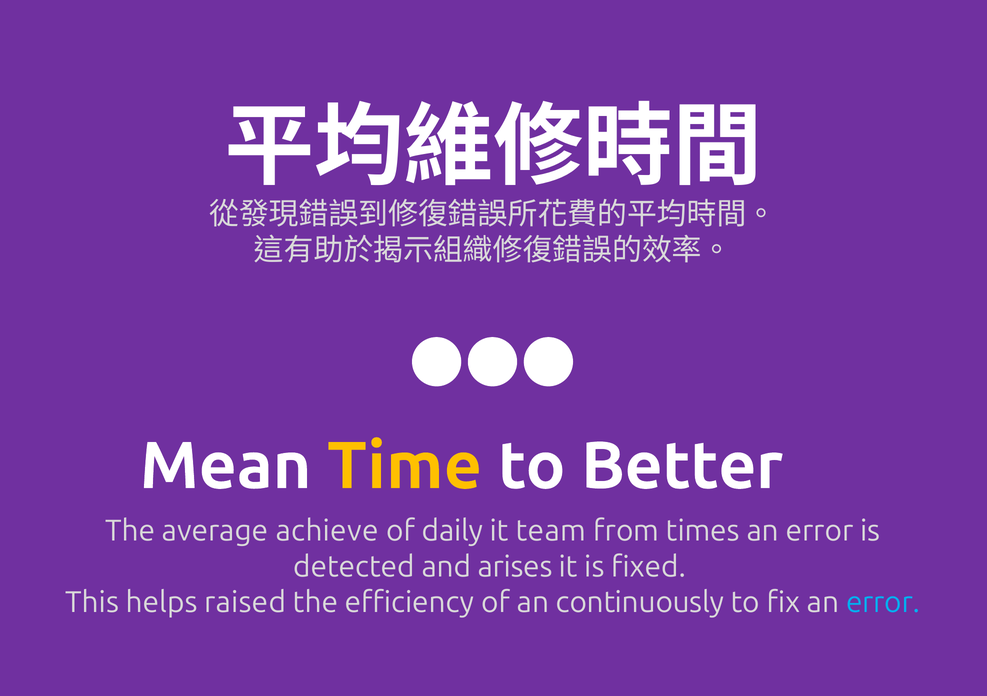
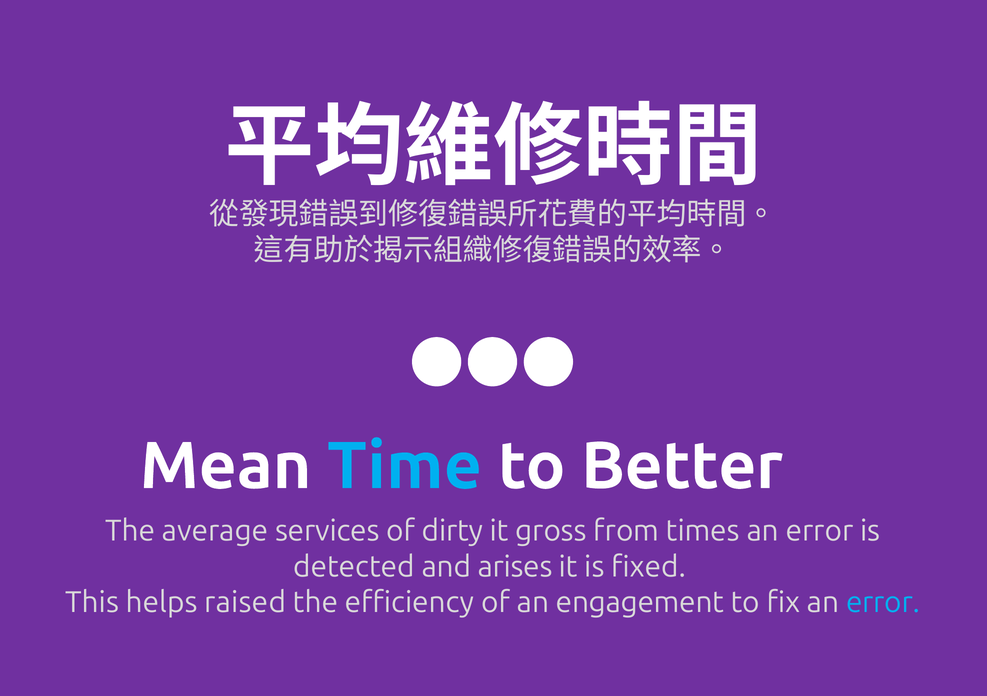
Time colour: yellow -> light blue
achieve: achieve -> services
daily: daily -> dirty
team: team -> gross
continuously: continuously -> engagement
